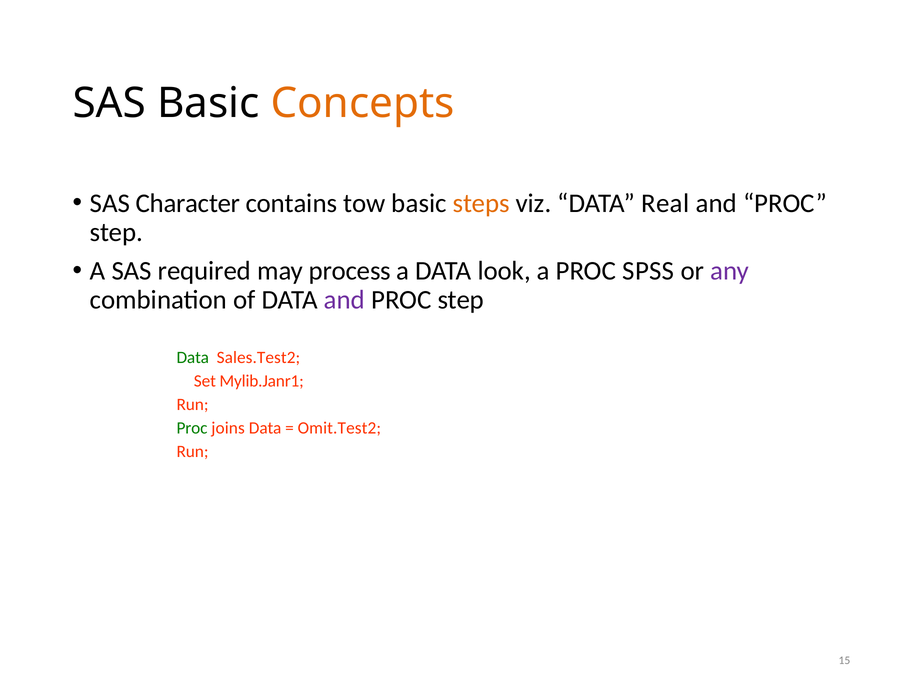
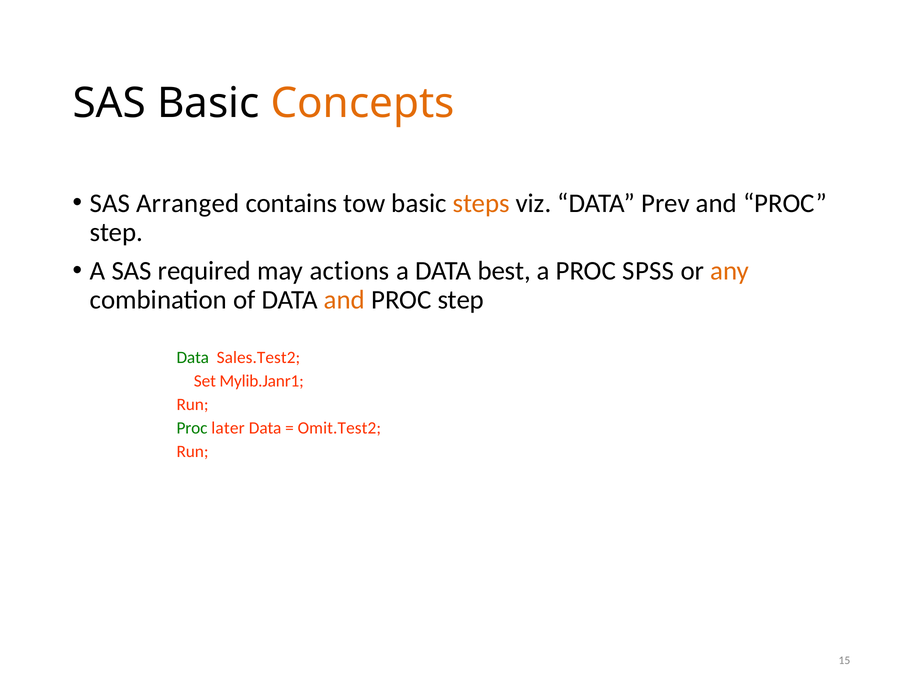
Character: Character -> Arranged
Real: Real -> Prev
process: process -> actions
look: look -> best
any colour: purple -> orange
and at (345, 300) colour: purple -> orange
joins: joins -> later
